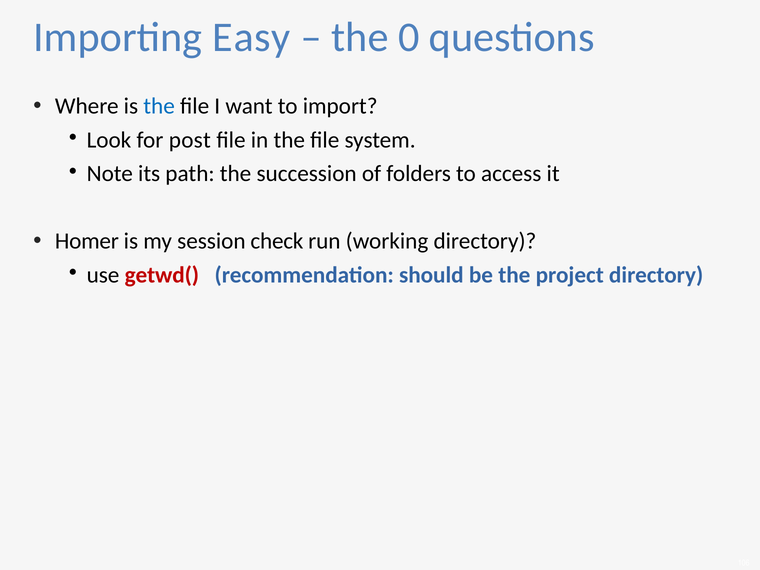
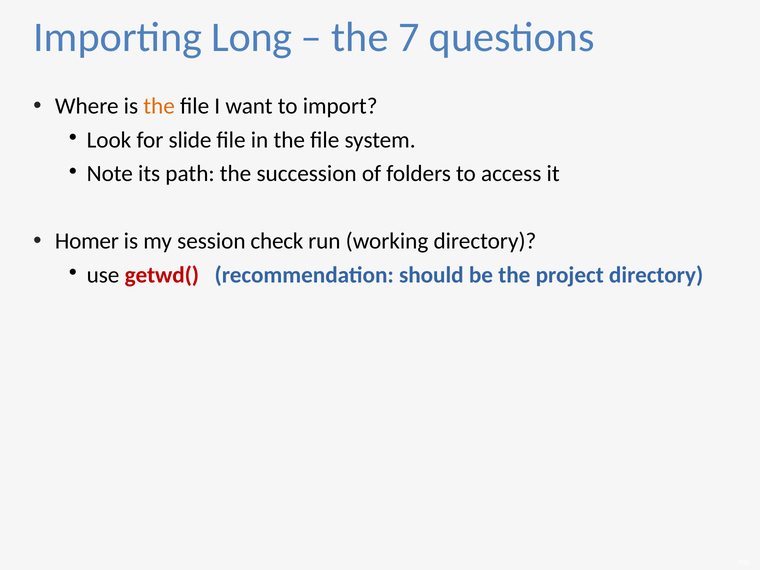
Easy: Easy -> Long
0: 0 -> 7
the at (159, 106) colour: blue -> orange
post: post -> slide
